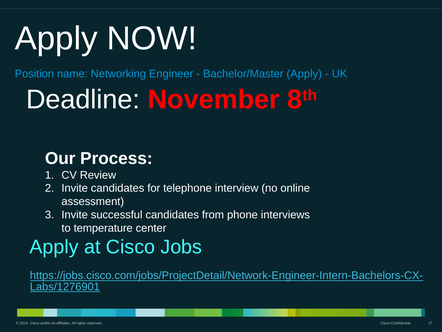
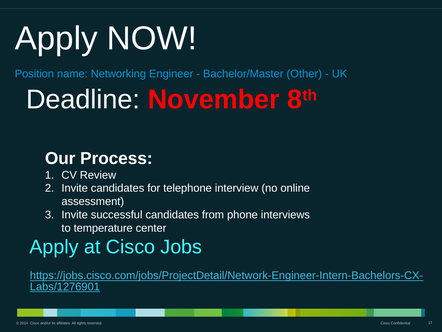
Bachelor/Master Apply: Apply -> Other
